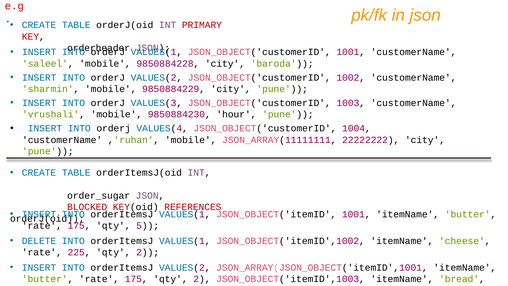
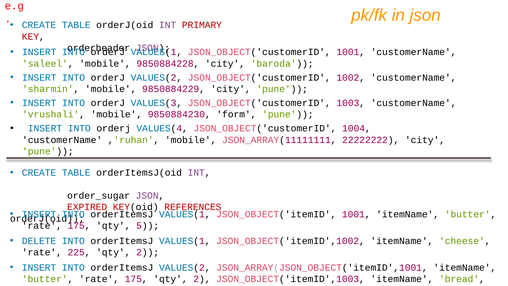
hour: hour -> form
BLOCKED: BLOCKED -> EXPIRED
